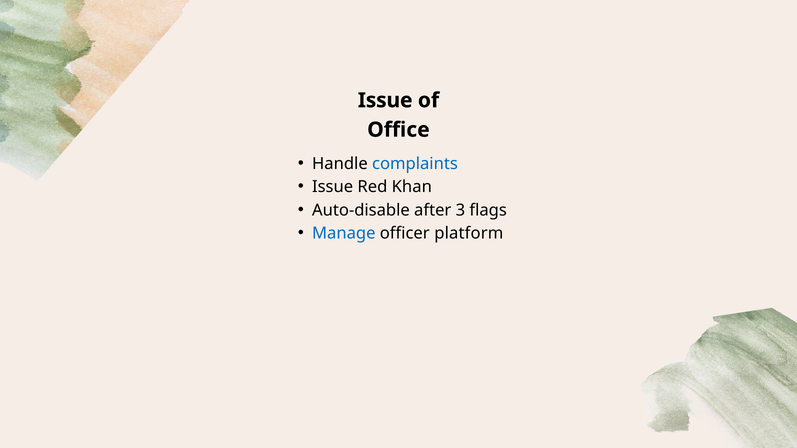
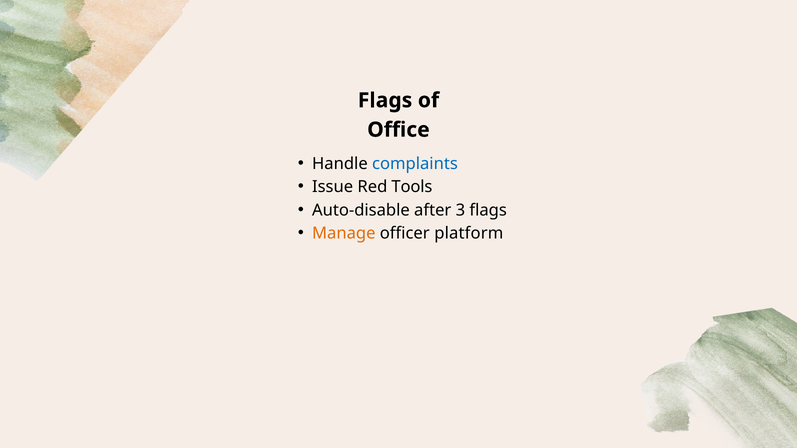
Issue at (385, 100): Issue -> Flags
Khan: Khan -> Tools
Manage colour: blue -> orange
